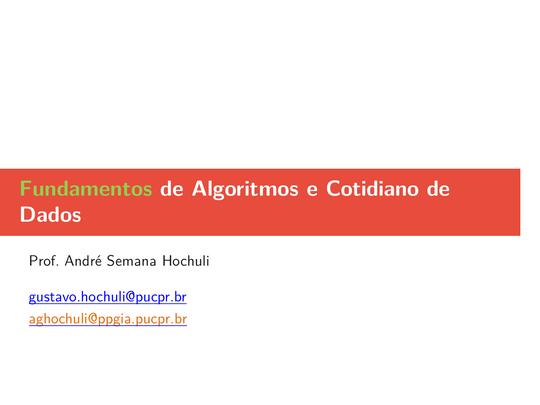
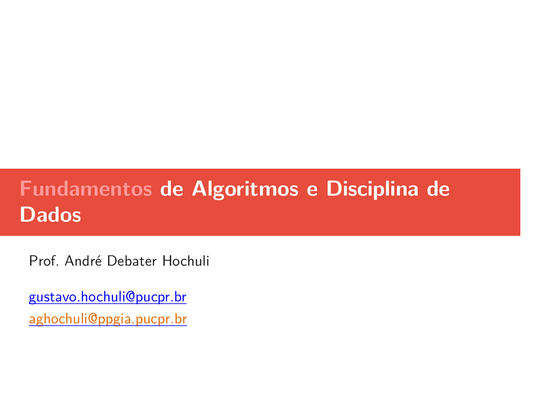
Fundamentos colour: light green -> pink
Cotidiano: Cotidiano -> Disciplina
Semana: Semana -> Debater
